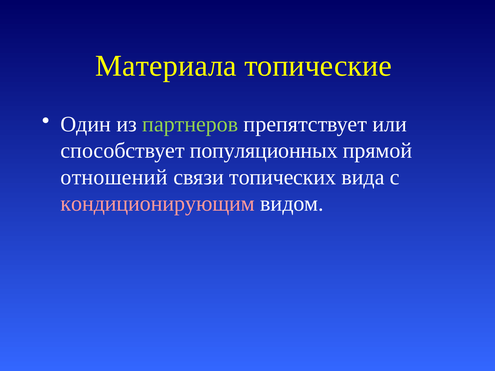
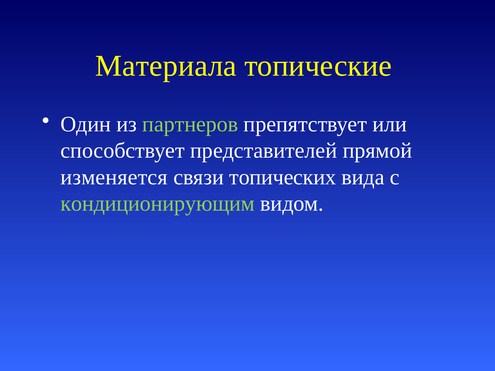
популяционных: популяционных -> представителей
отношений: отношений -> изменяется
кондиционирующим colour: pink -> light green
